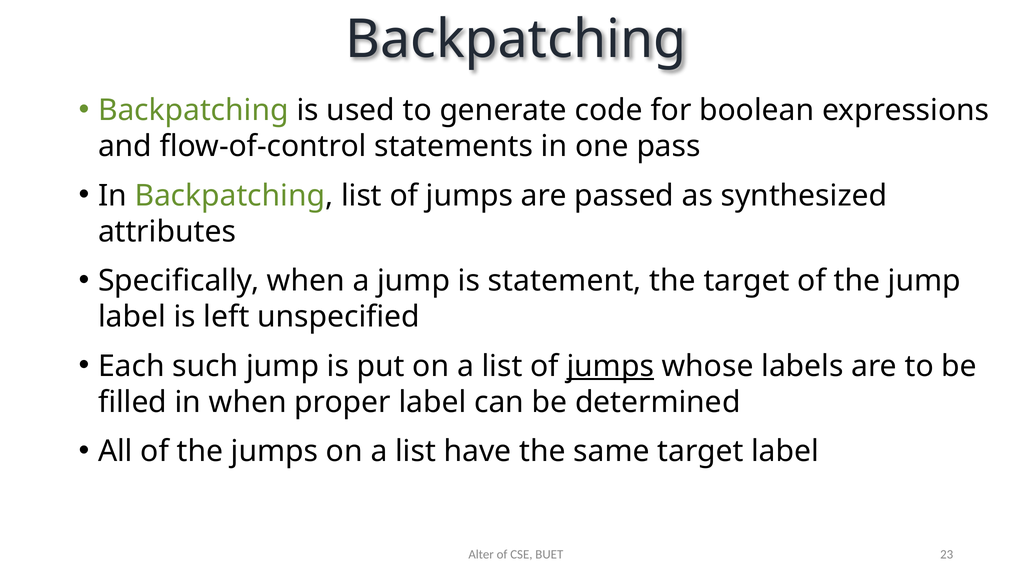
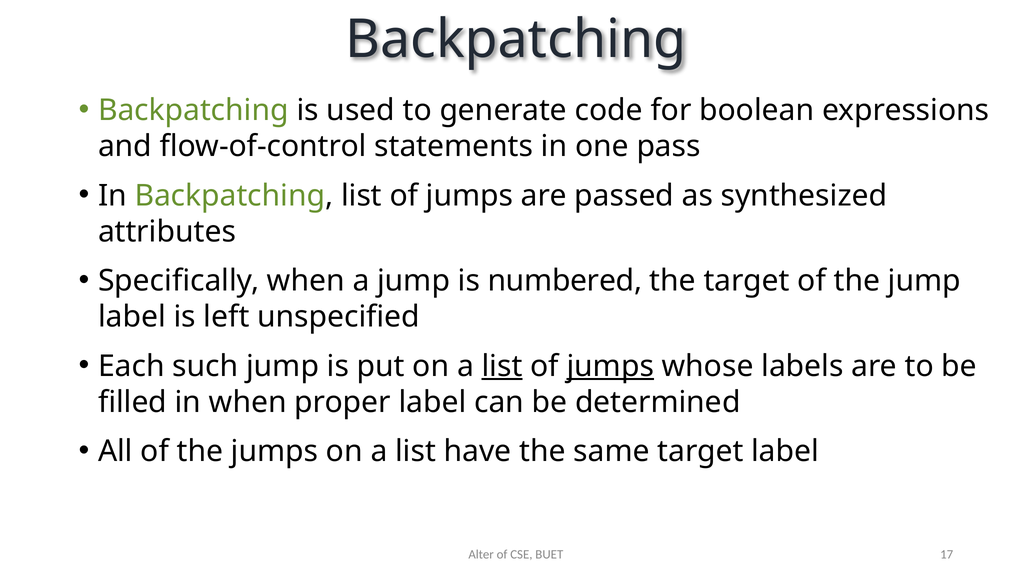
statement: statement -> numbered
list at (502, 366) underline: none -> present
23: 23 -> 17
